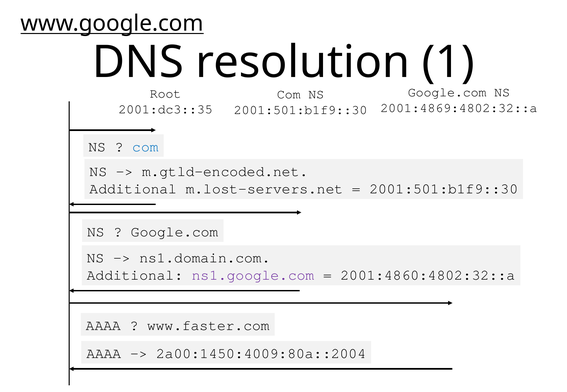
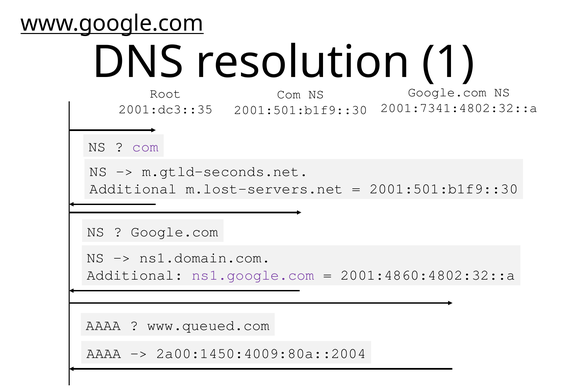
2001:4869:4802:32::a: 2001:4869:4802:32::a -> 2001:7341:4802:32::a
com at (145, 147) colour: blue -> purple
m.gtld-encoded.net: m.gtld-encoded.net -> m.gtld-seconds.net
www.faster.com: www.faster.com -> www.queued.com
